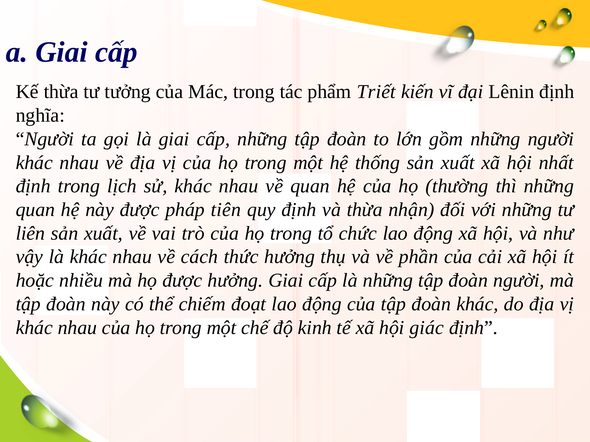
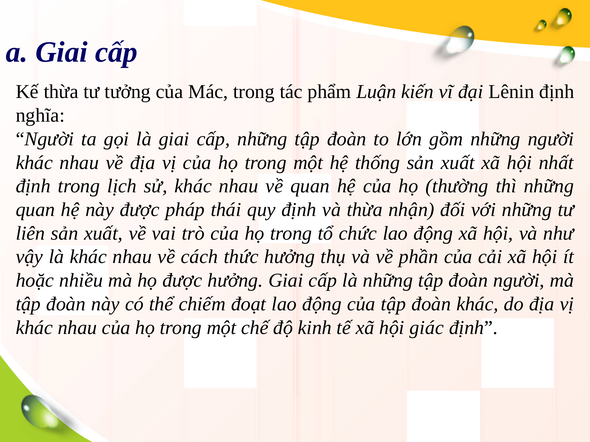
Triết: Triết -> Luận
tiên: tiên -> thái
